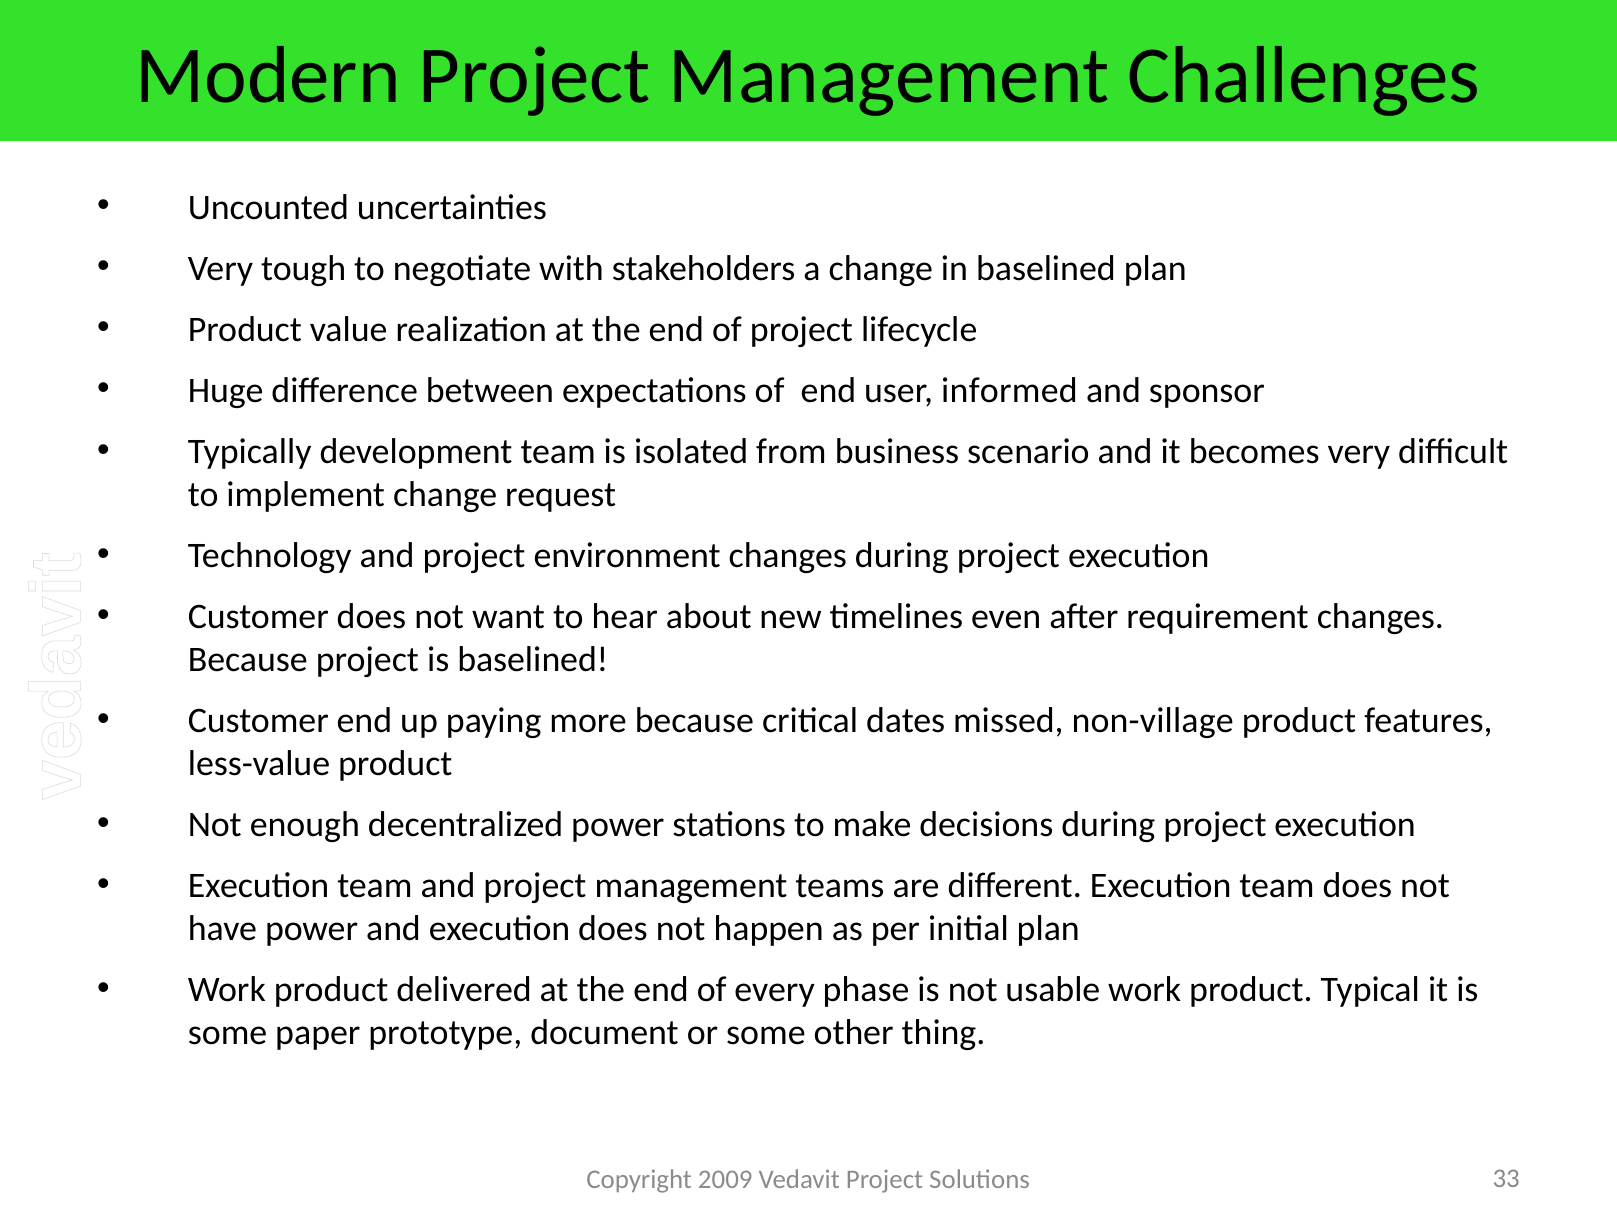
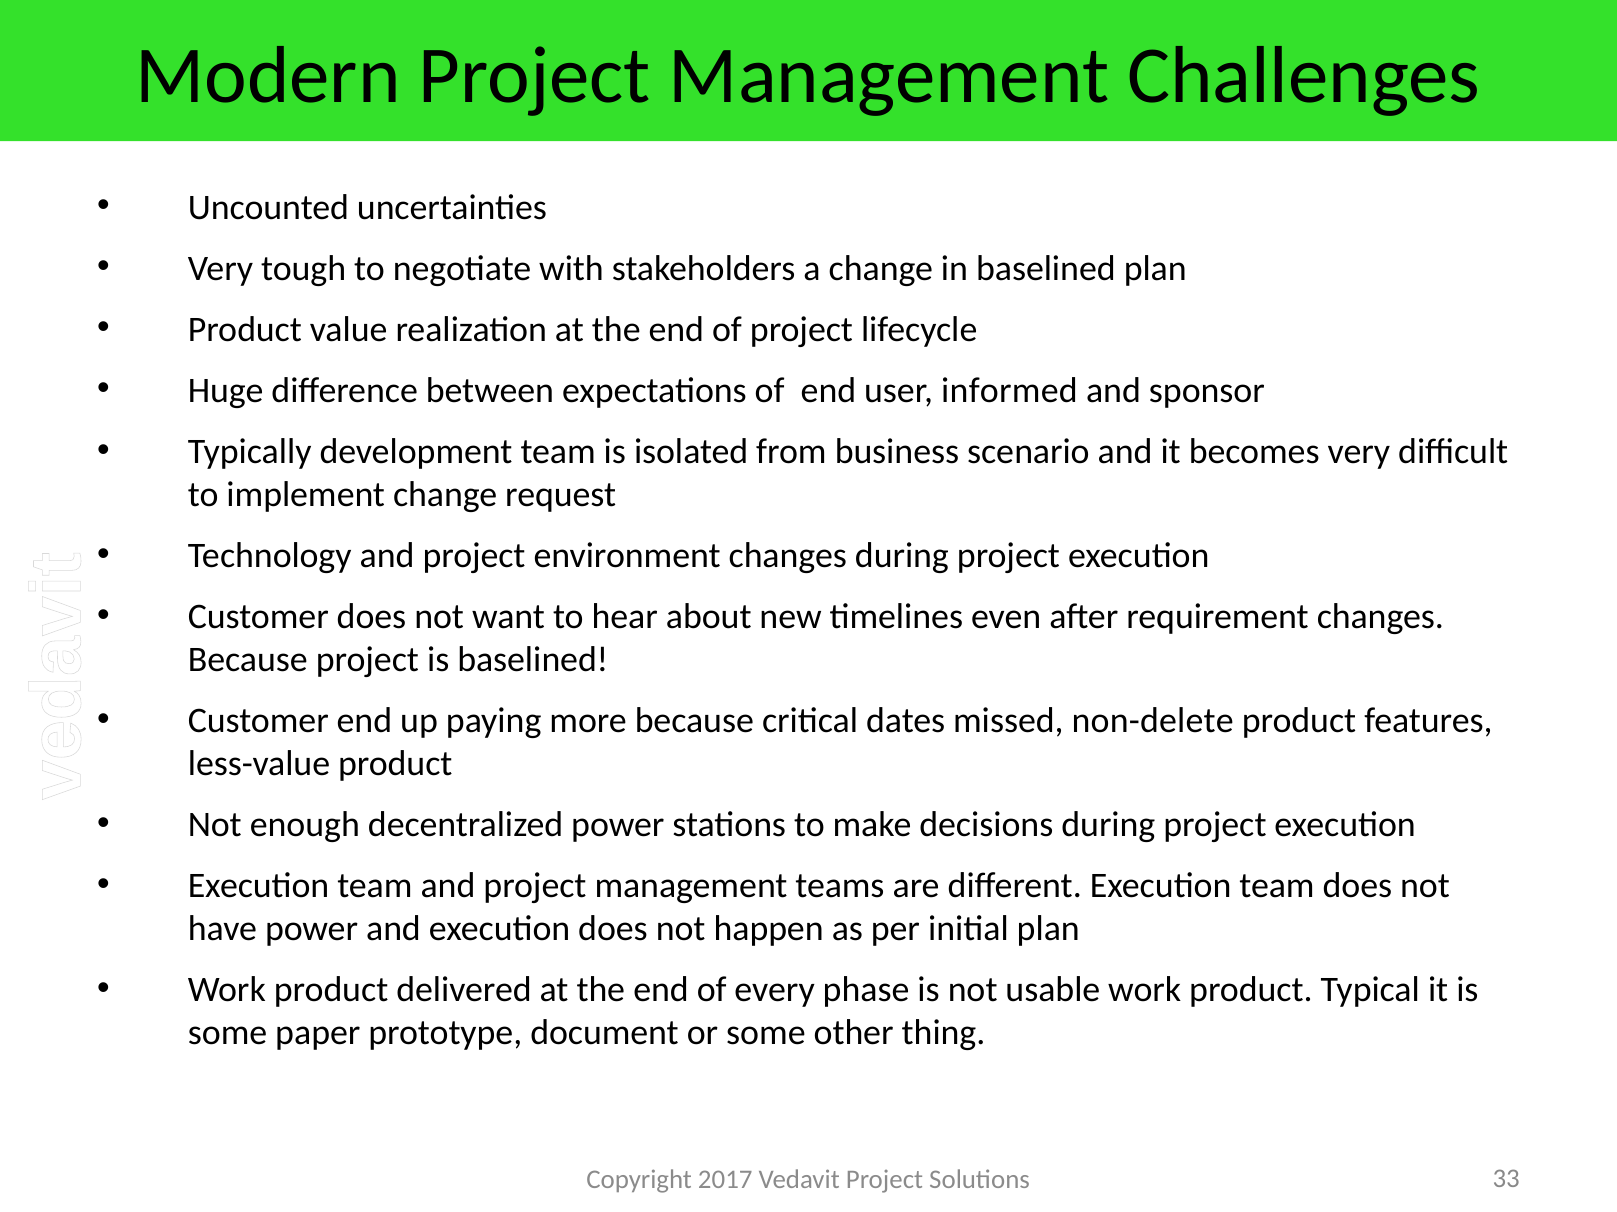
non-village: non-village -> non-delete
2009: 2009 -> 2017
